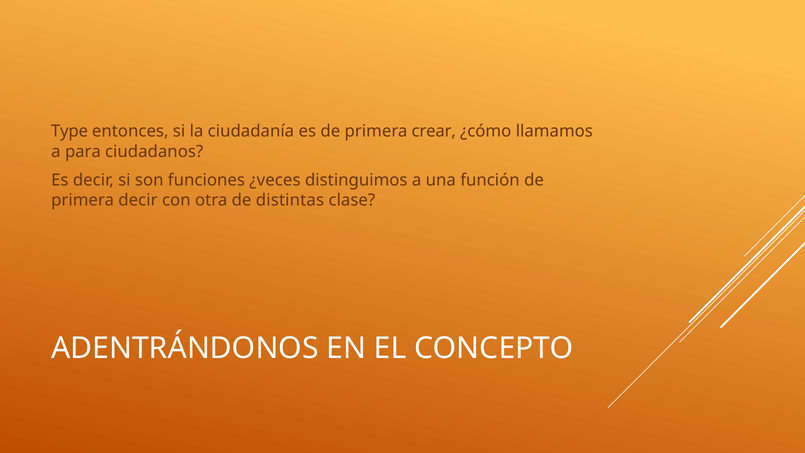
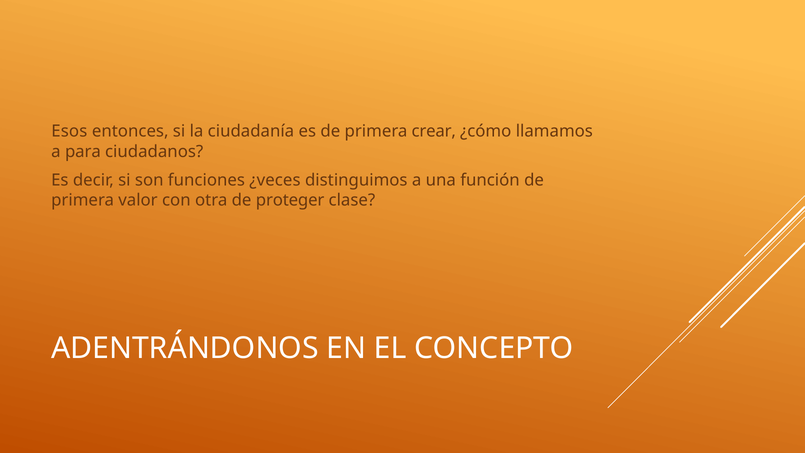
Type: Type -> Esos
primera decir: decir -> valor
distintas: distintas -> proteger
